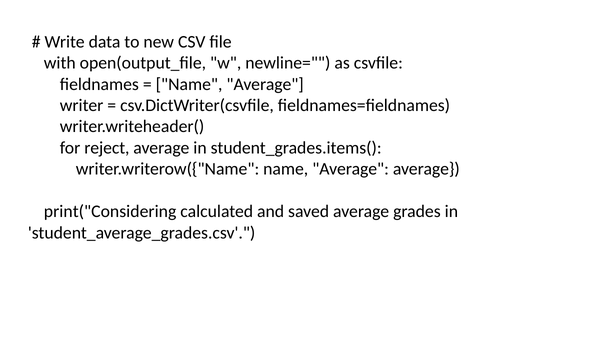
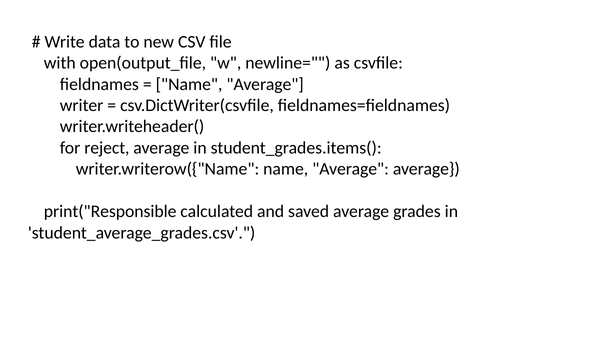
print("Considering: print("Considering -> print("Responsible
